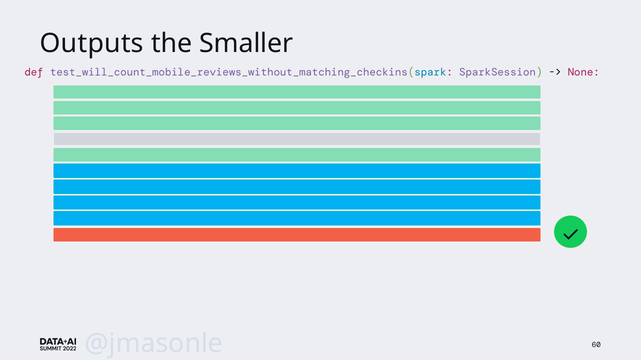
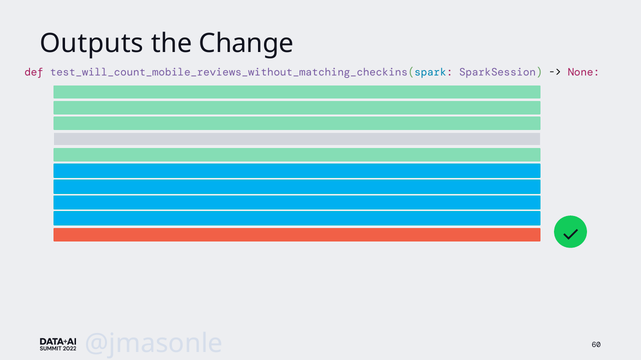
Smaller: Smaller -> Change
